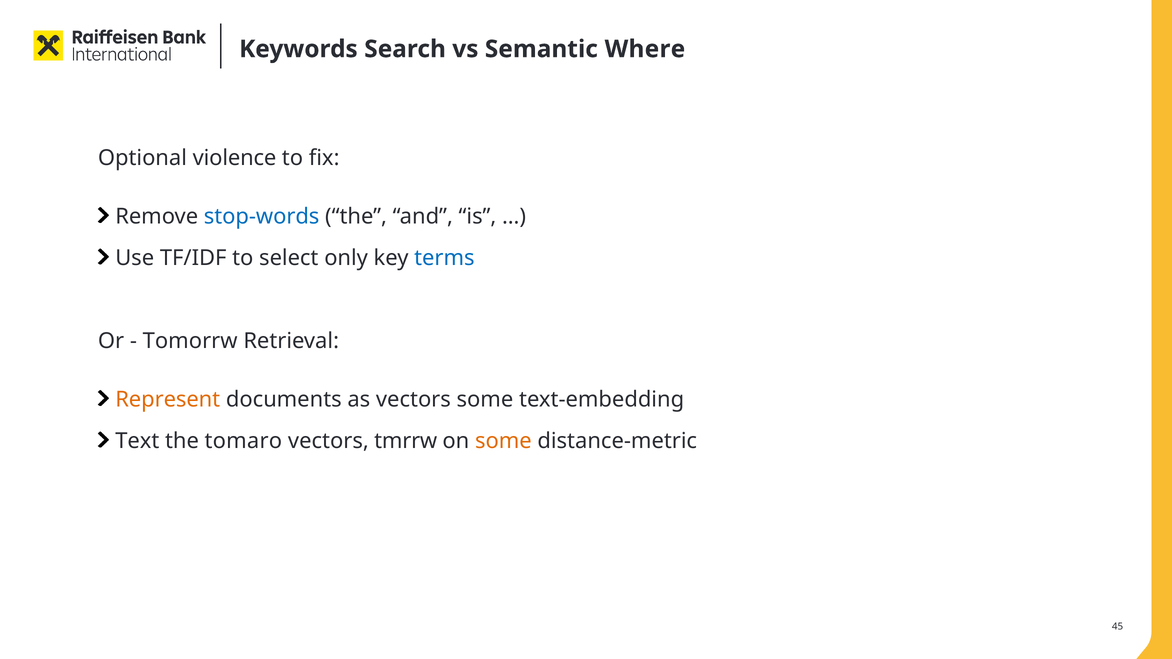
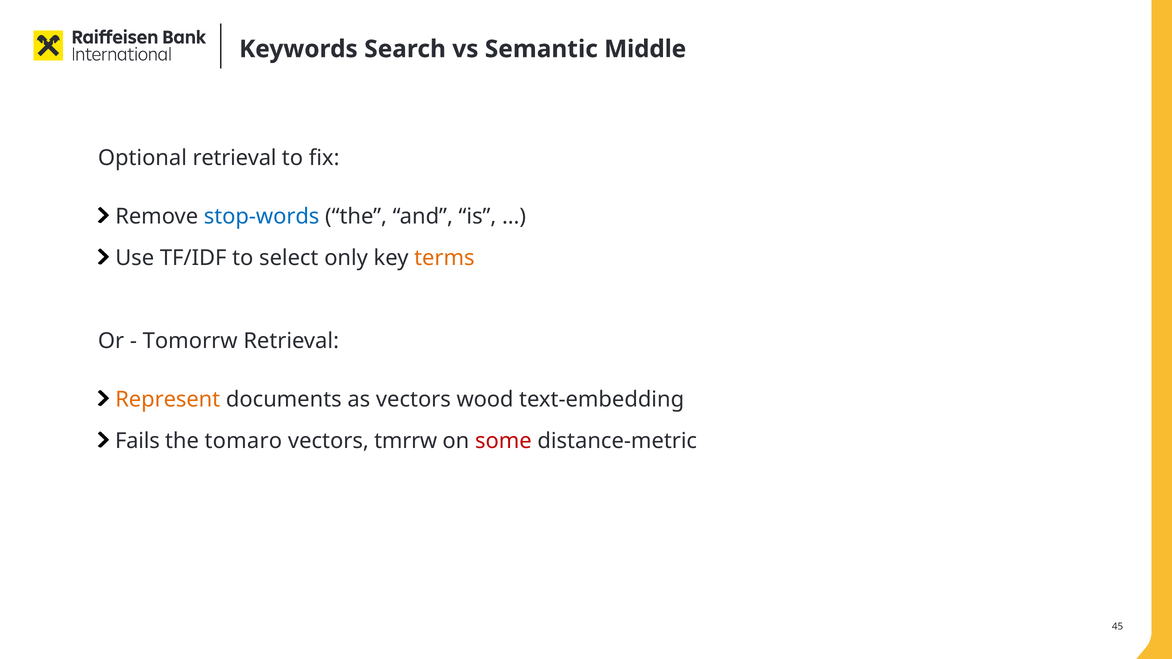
Where: Where -> Middle
Optional violence: violence -> retrieval
terms colour: blue -> orange
vectors some: some -> wood
Text: Text -> Fails
some at (503, 441) colour: orange -> red
